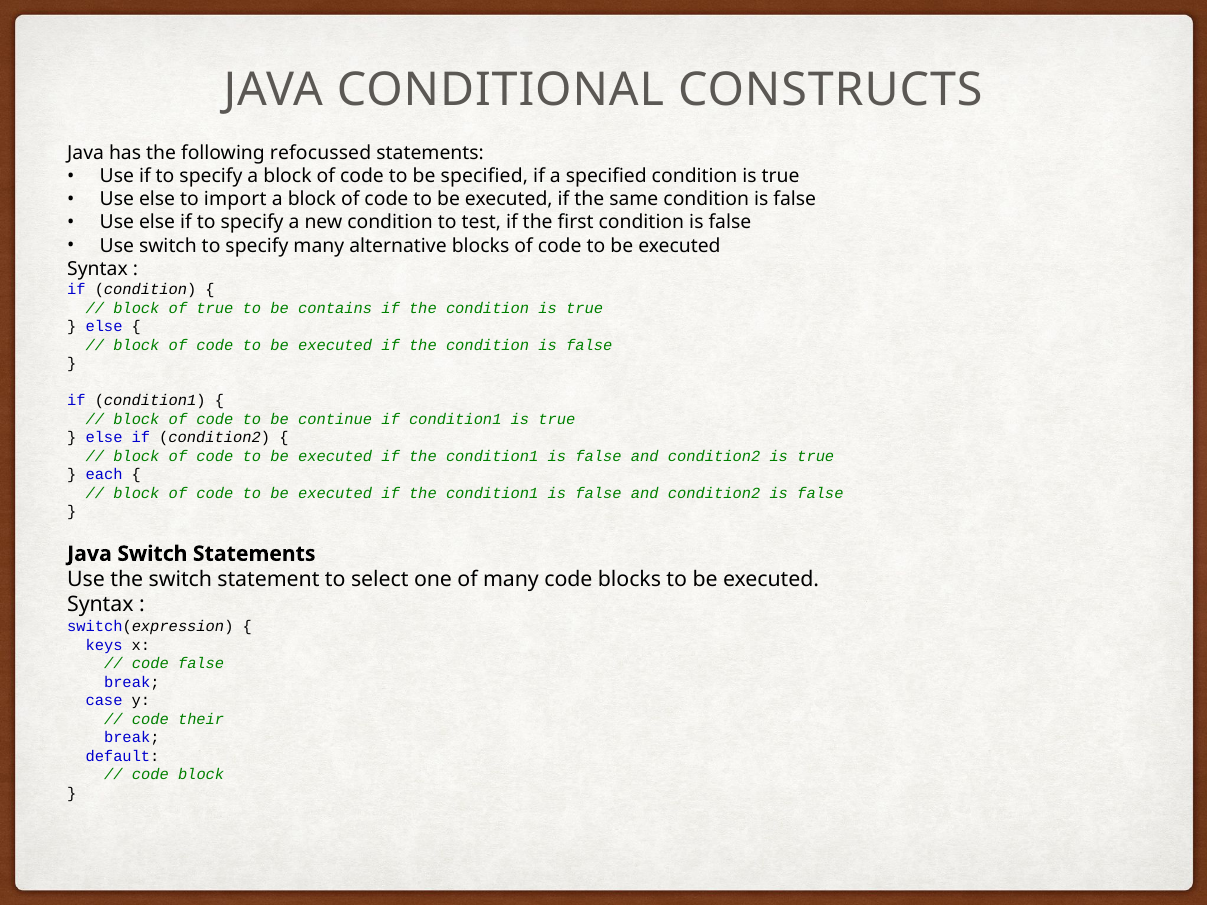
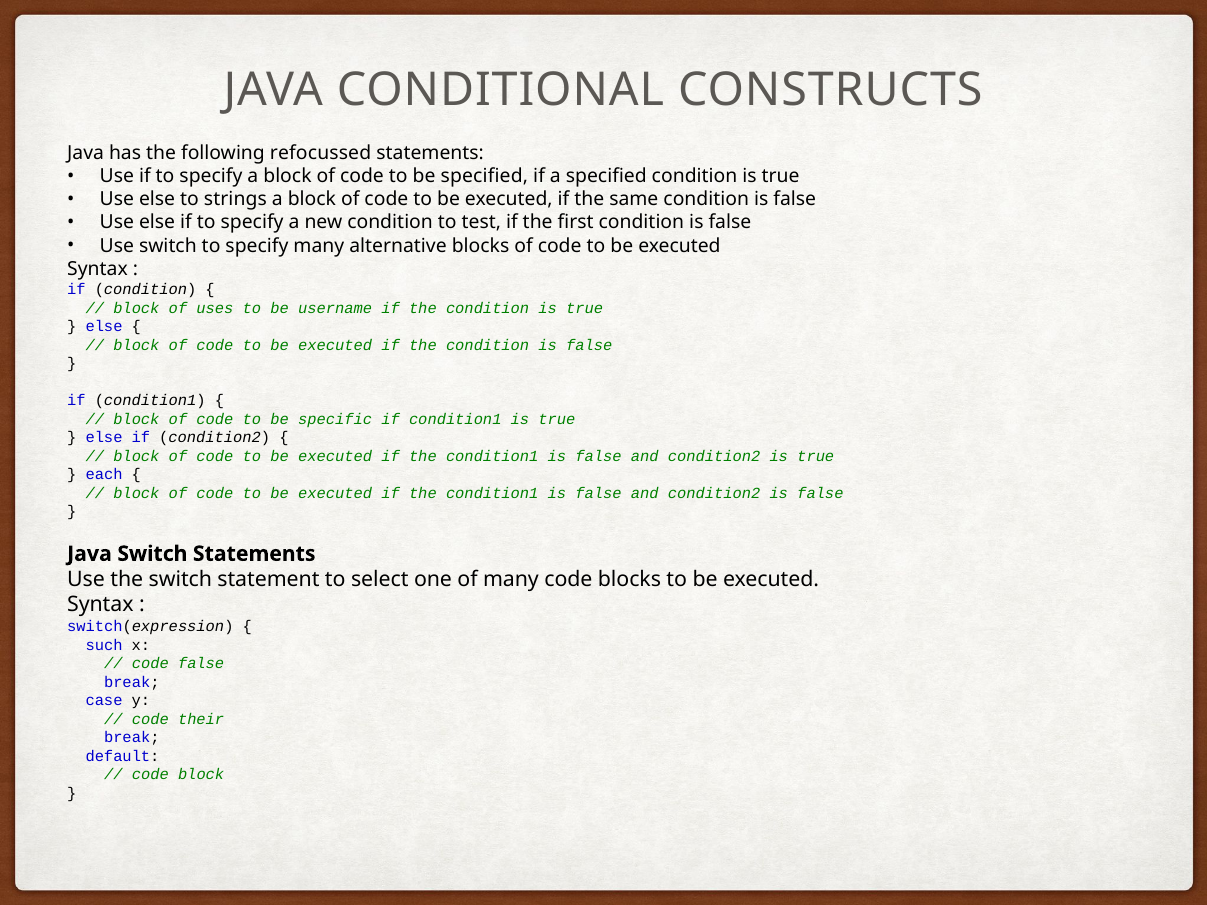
import: import -> strings
of true: true -> uses
contains: contains -> username
continue: continue -> specific
keys: keys -> such
